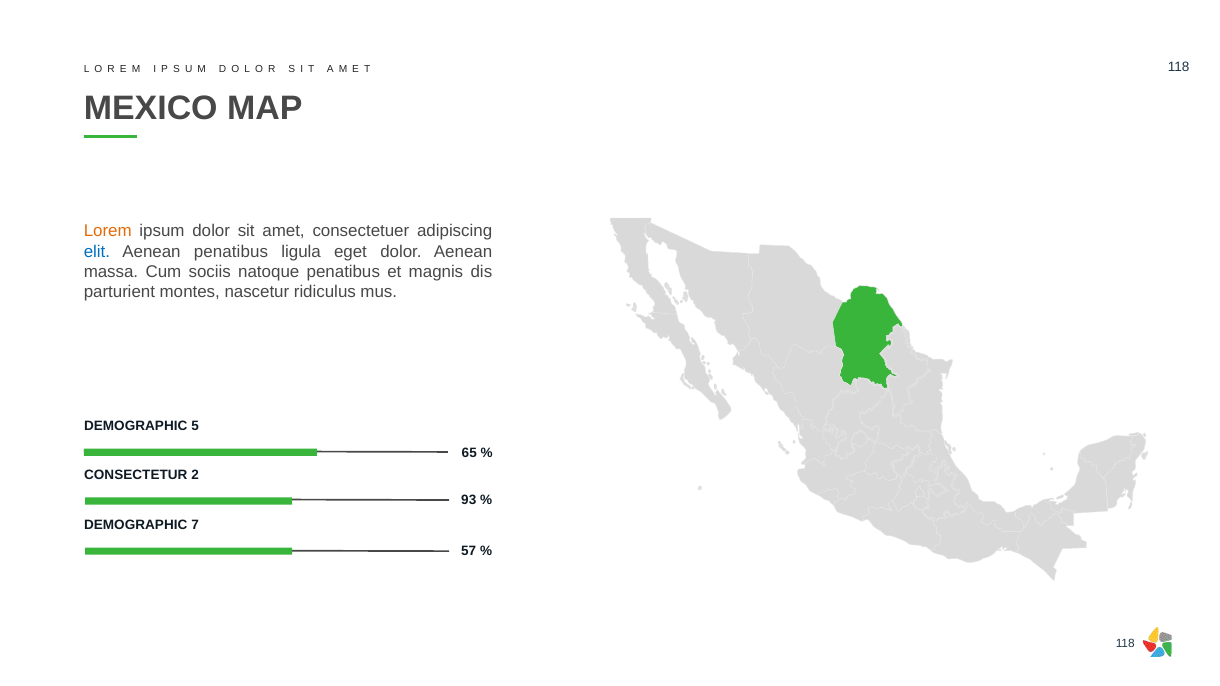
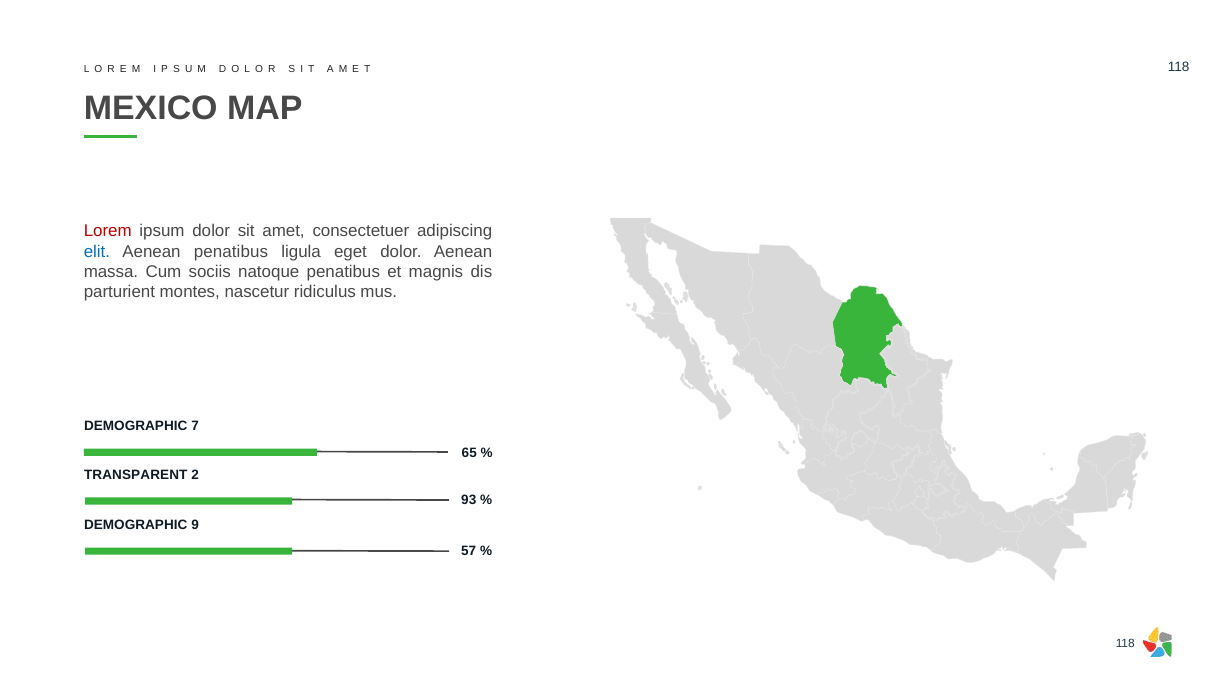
Lorem colour: orange -> red
5: 5 -> 7
CONSECTETUR: CONSECTETUR -> TRANSPARENT
7: 7 -> 9
